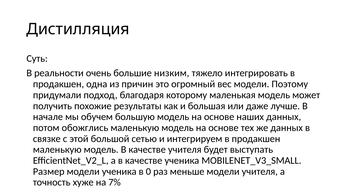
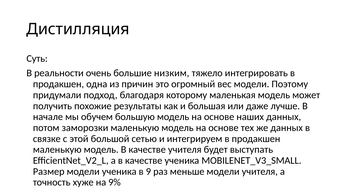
обожглись: обожглись -> заморозки
0: 0 -> 9
7%: 7% -> 9%
